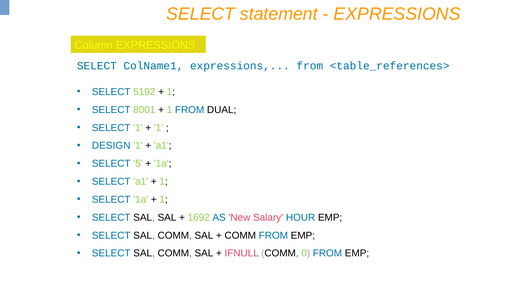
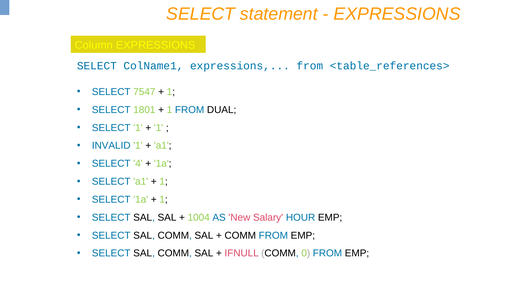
5192: 5192 -> 7547
8001: 8001 -> 1801
DESIGN: DESIGN -> INVALID
5: 5 -> 4
1692: 1692 -> 1004
